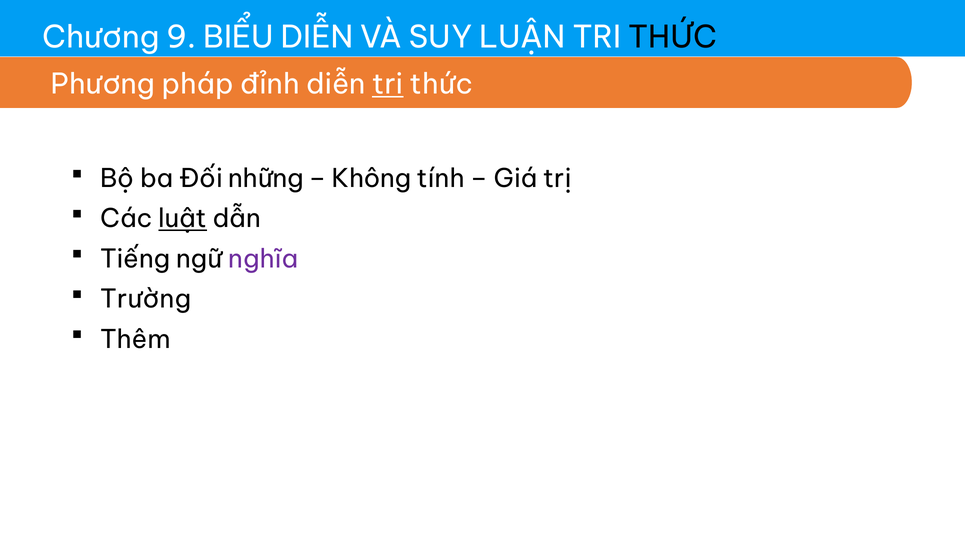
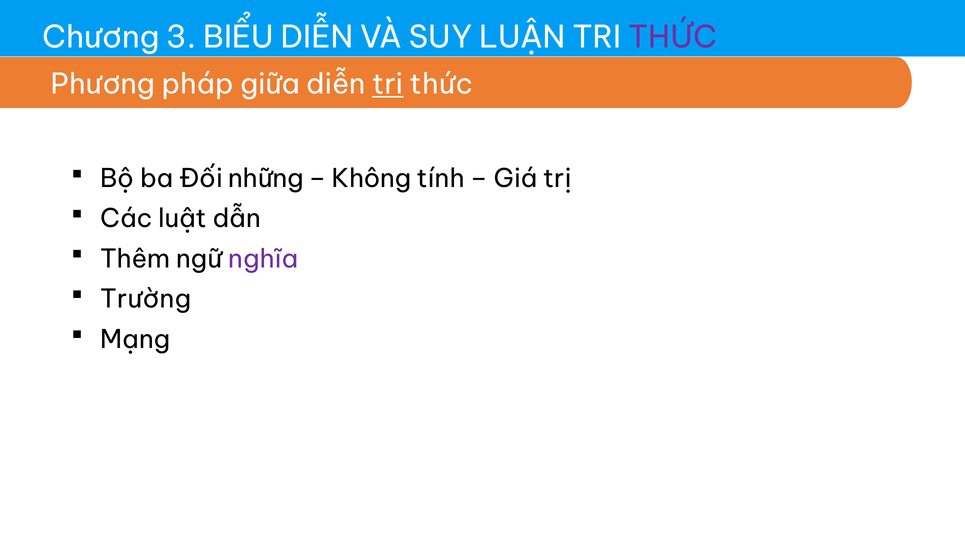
9: 9 -> 3
THỨC at (673, 37) colour: black -> purple
đỉnh: đỉnh -> giữa
luật underline: present -> none
Tiếng: Tiếng -> Thêm
Thêm: Thêm -> Mạng
